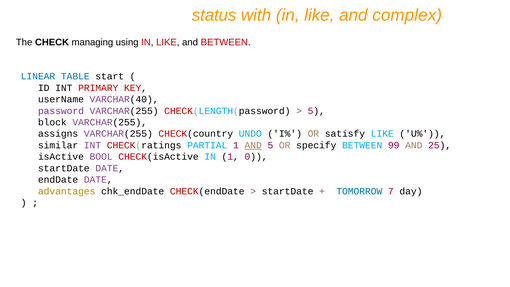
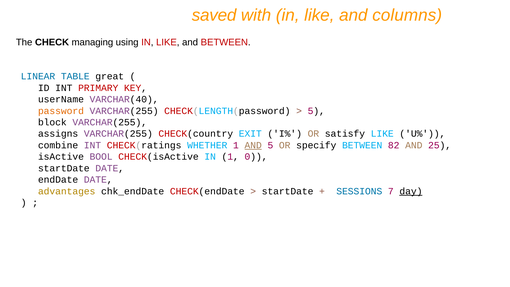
status: status -> saved
complex: complex -> columns
start: start -> great
password colour: purple -> orange
UNDO: UNDO -> EXIT
similar: similar -> combine
PARTIAL: PARTIAL -> WHETHER
99: 99 -> 82
TOMORROW: TOMORROW -> SESSIONS
day underline: none -> present
